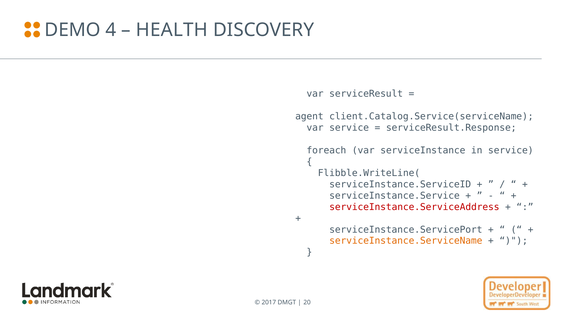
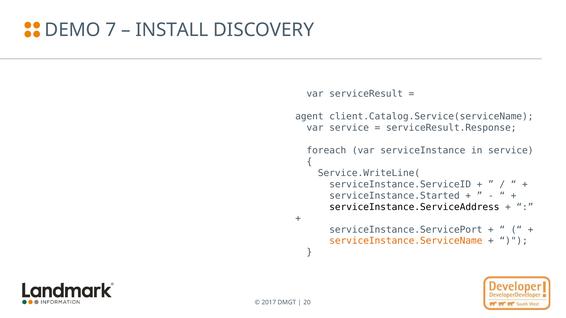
4: 4 -> 7
HEALTH: HEALTH -> INSTALL
Flibble.WriteLine(: Flibble.WriteLine( -> Service.WriteLine(
serviceInstance.Service: serviceInstance.Service -> serviceInstance.Started
serviceInstance.ServiceAddress colour: red -> black
